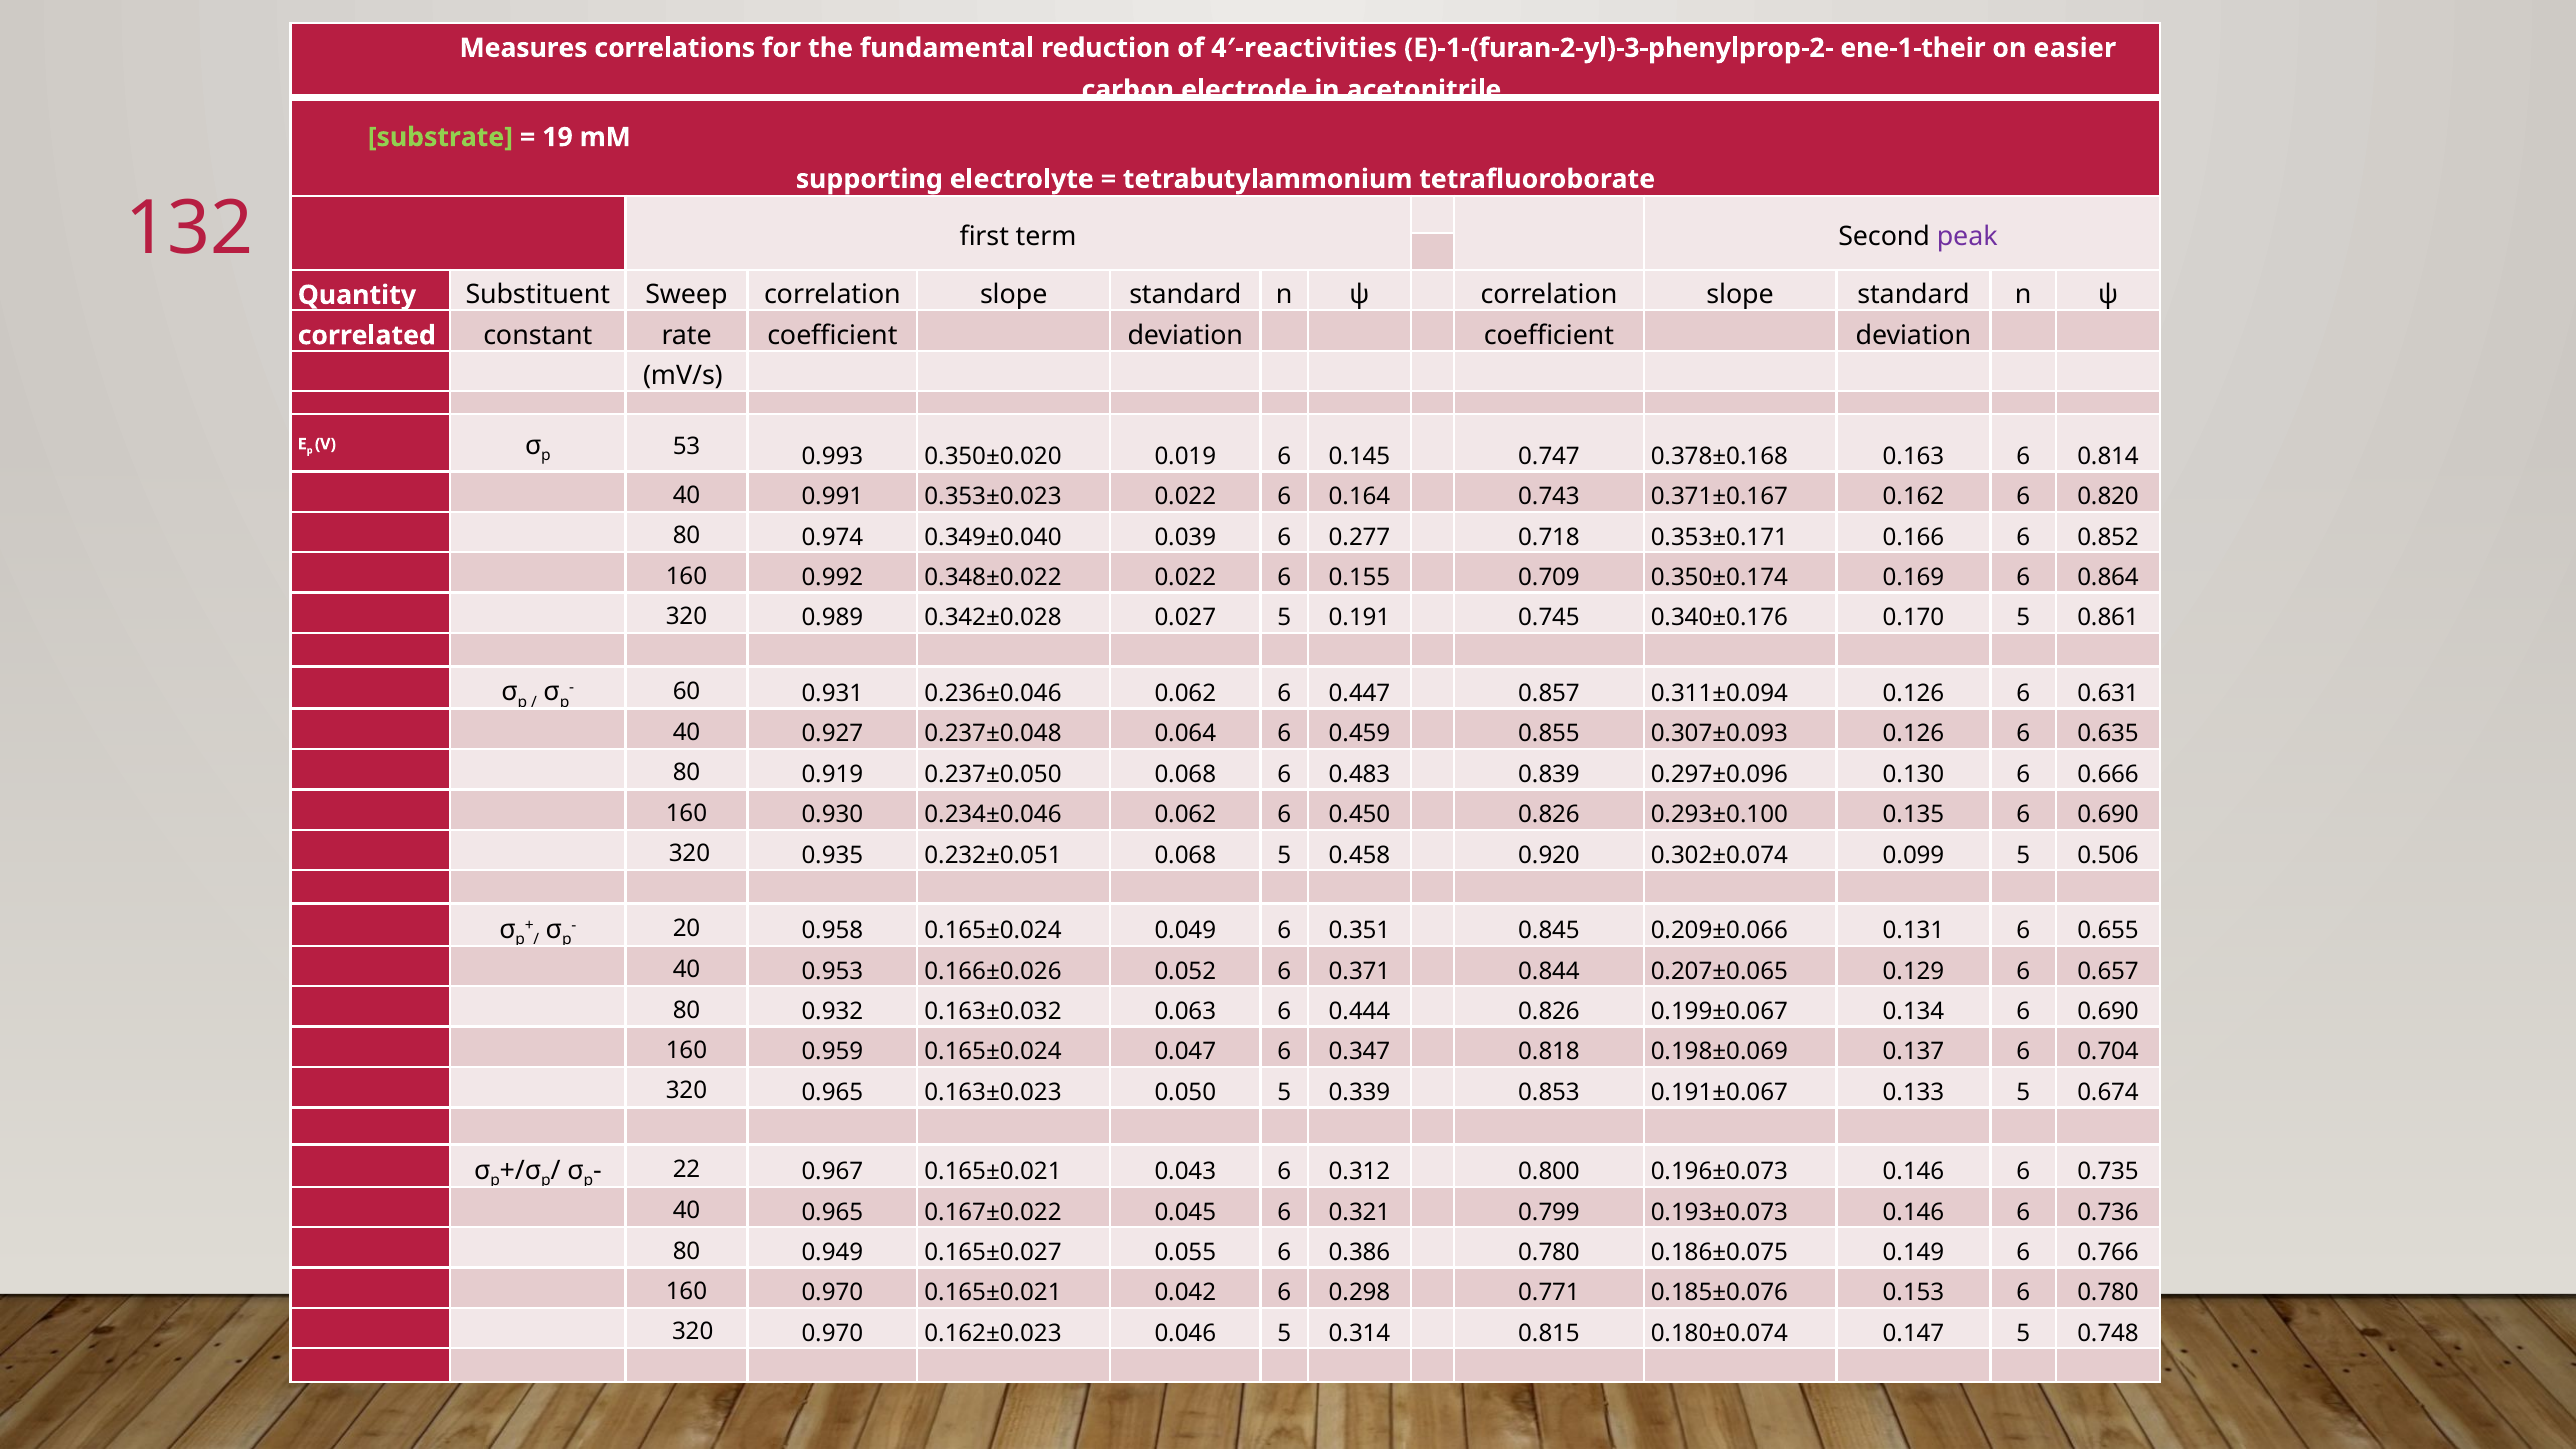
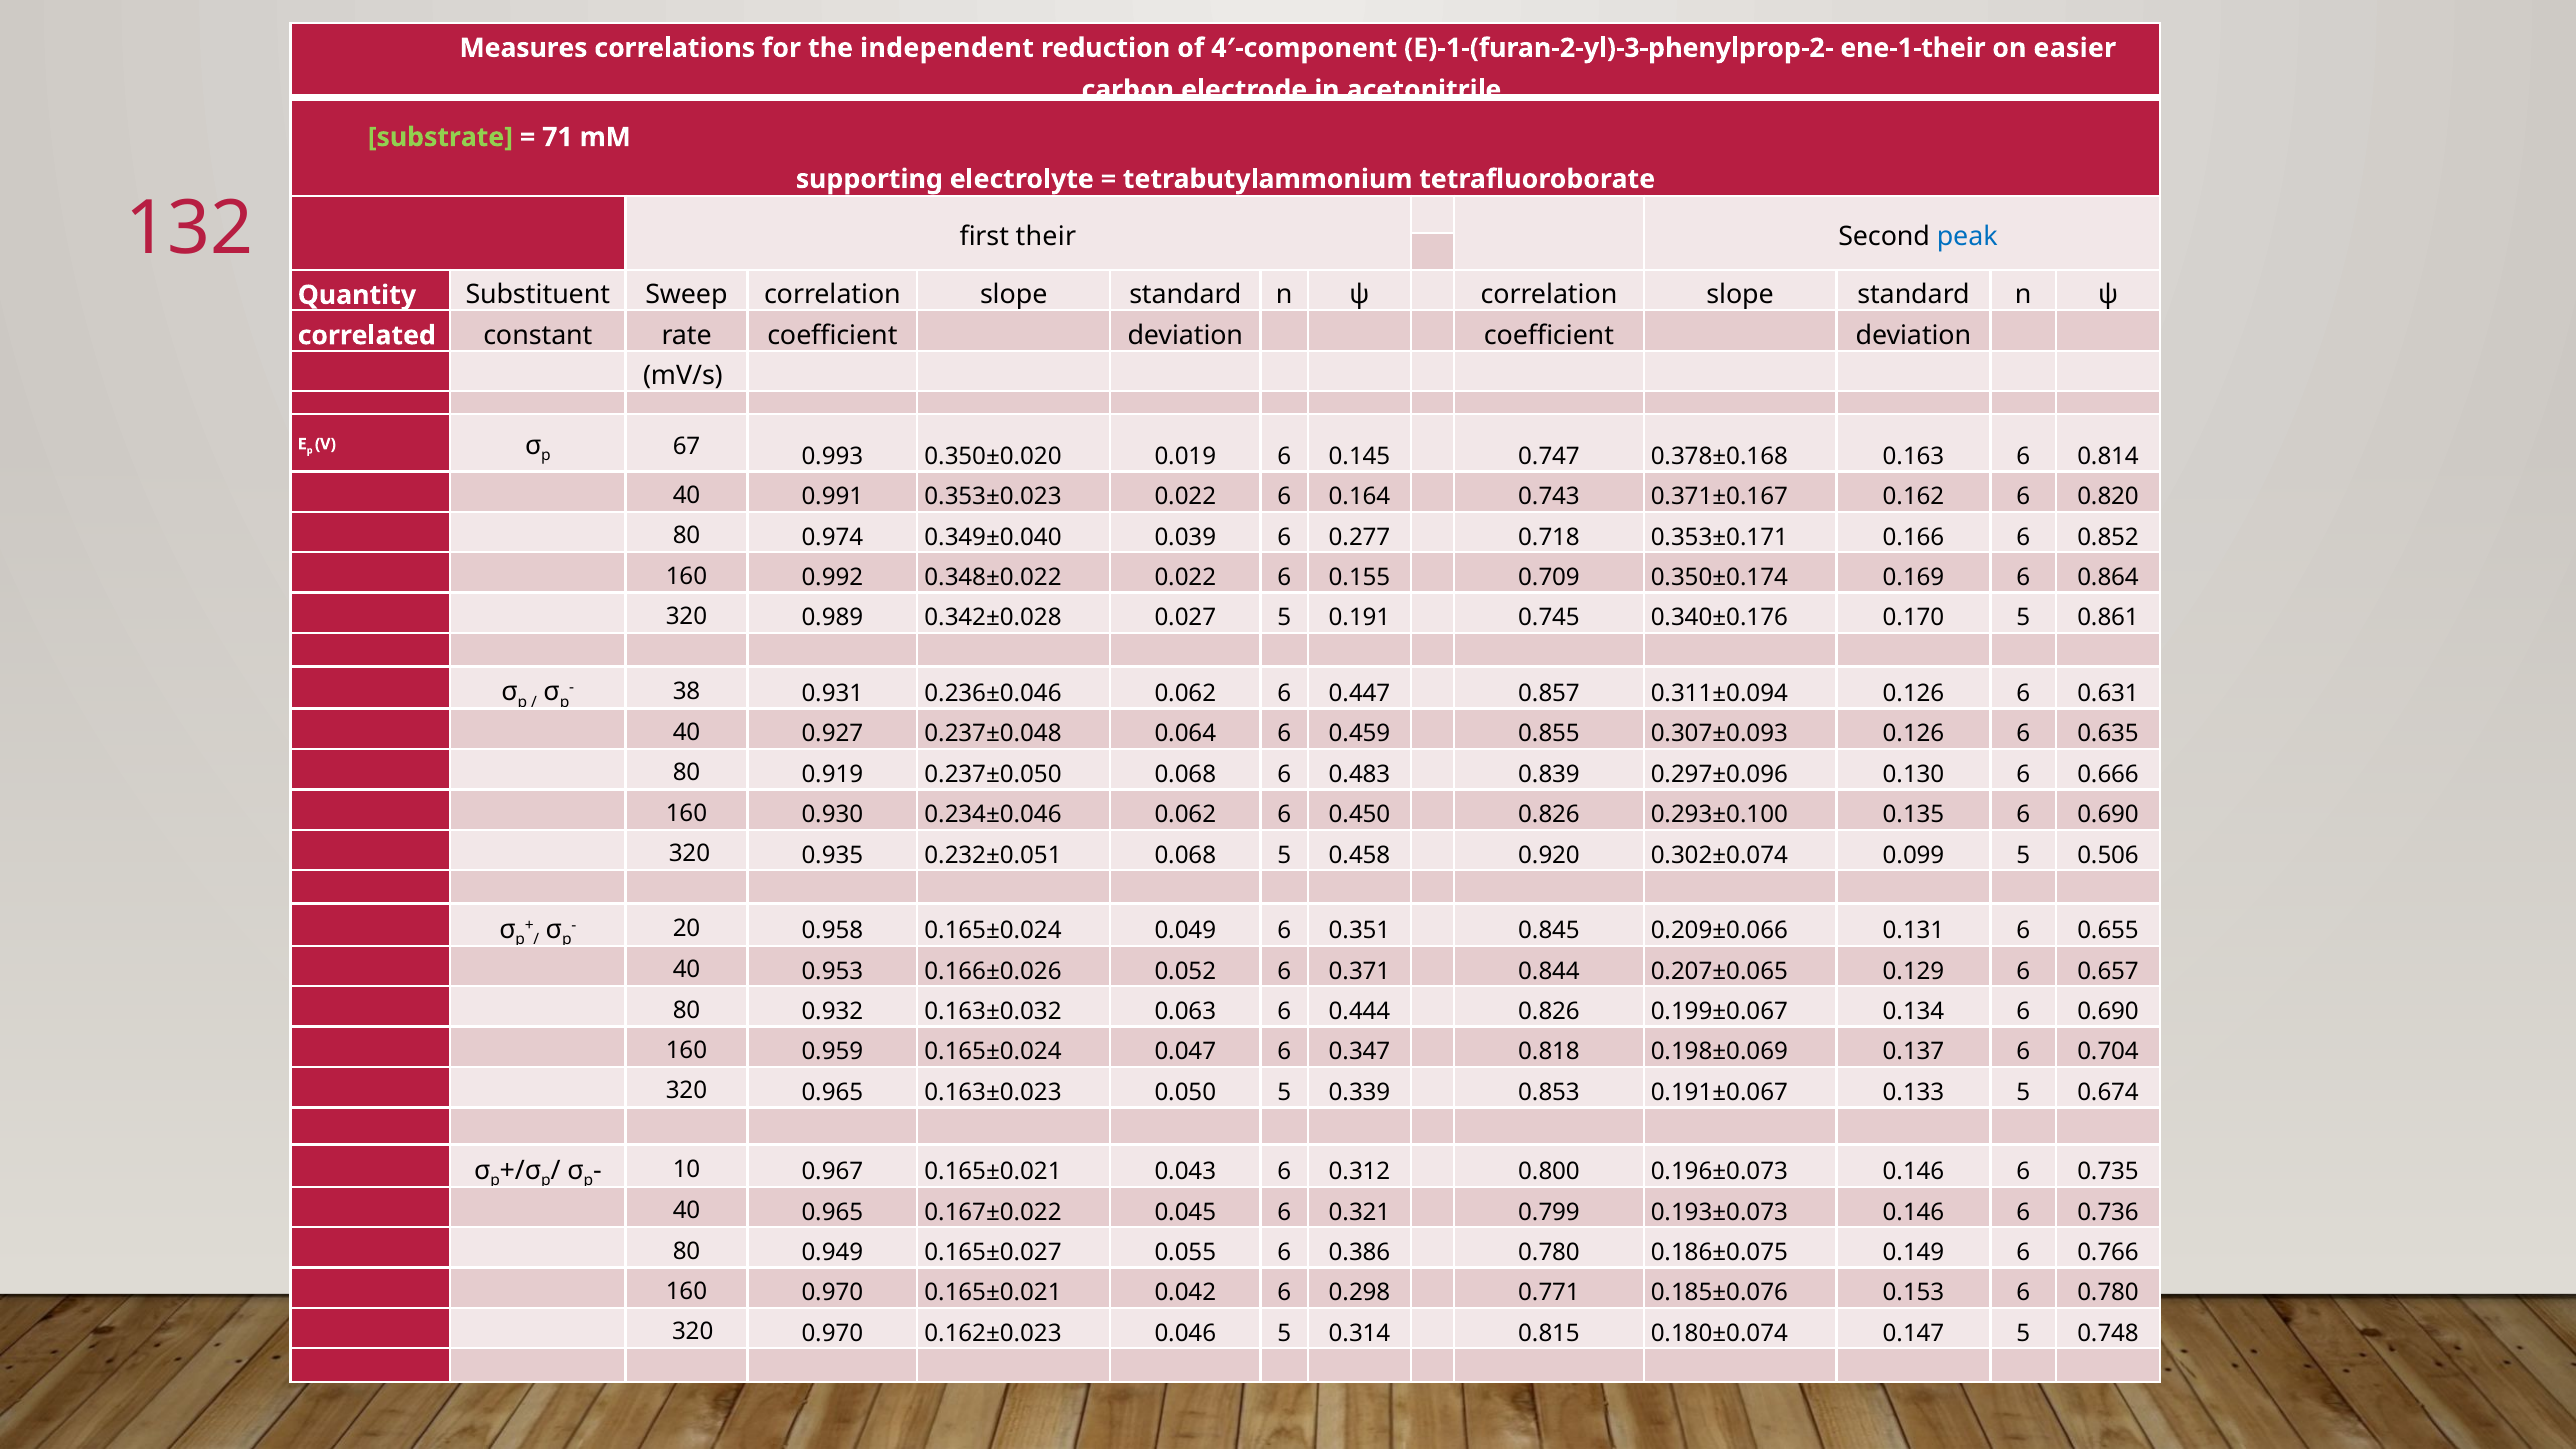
fundamental: fundamental -> independent
4′-reactivities: 4′-reactivities -> 4′-component
19: 19 -> 71
term: term -> their
peak colour: purple -> blue
53: 53 -> 67
60: 60 -> 38
22: 22 -> 10
